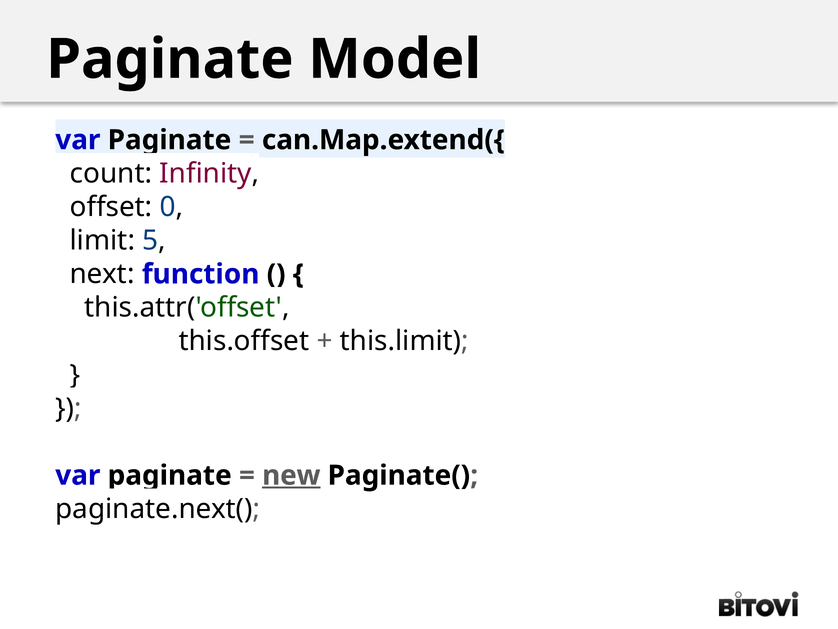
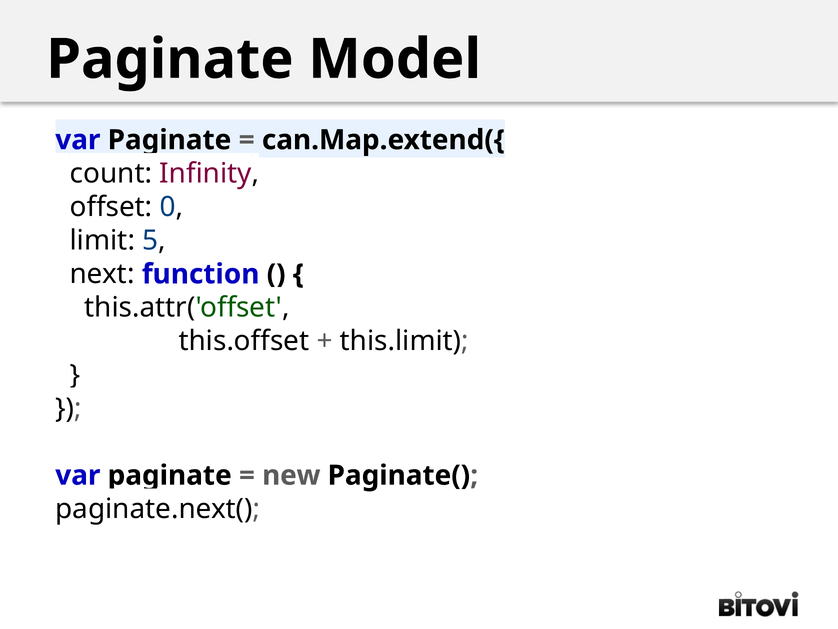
new underline: present -> none
